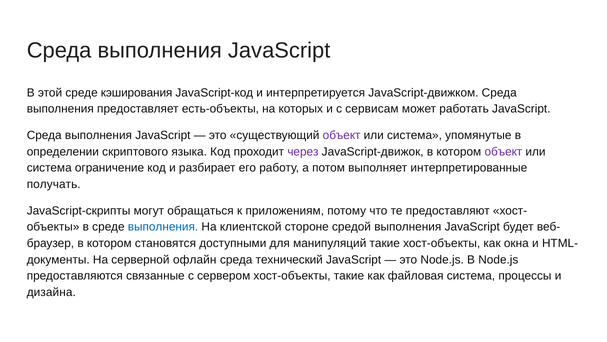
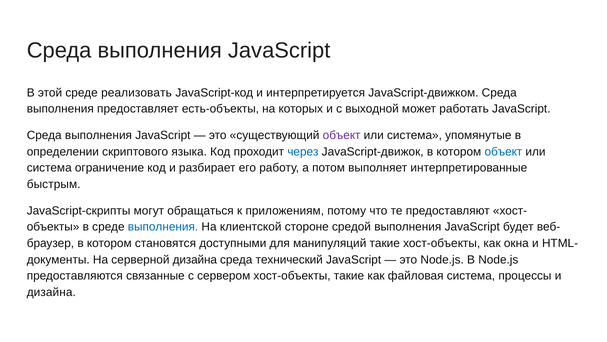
кэширования: кэширования -> реализовать
сервисам: сервисам -> выходной
через colour: purple -> blue
объект at (503, 152) colour: purple -> blue
получать: получать -> быстрым
серверной офлайн: офлайн -> дизайна
